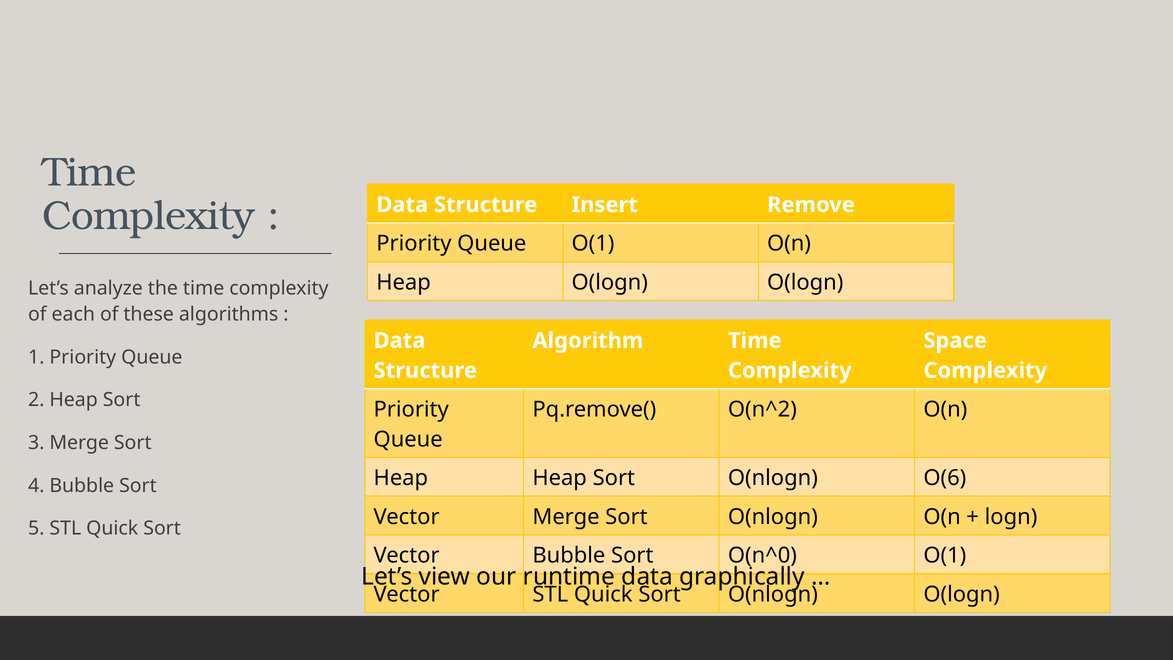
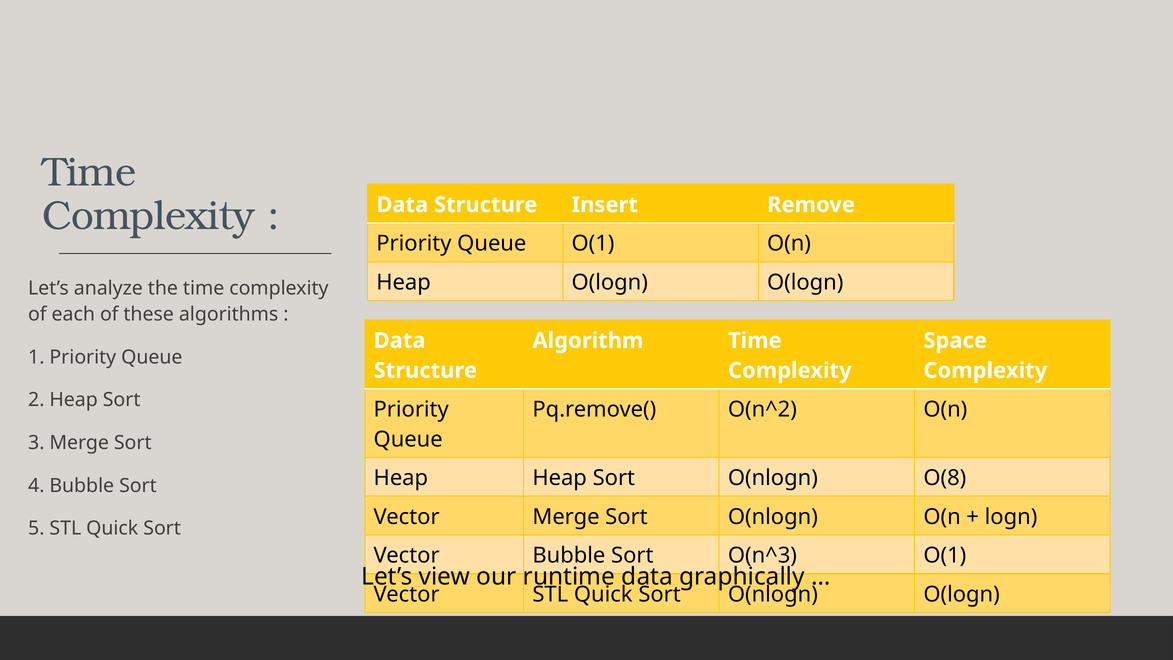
O(6: O(6 -> O(8
O(n^0: O(n^0 -> O(n^3
